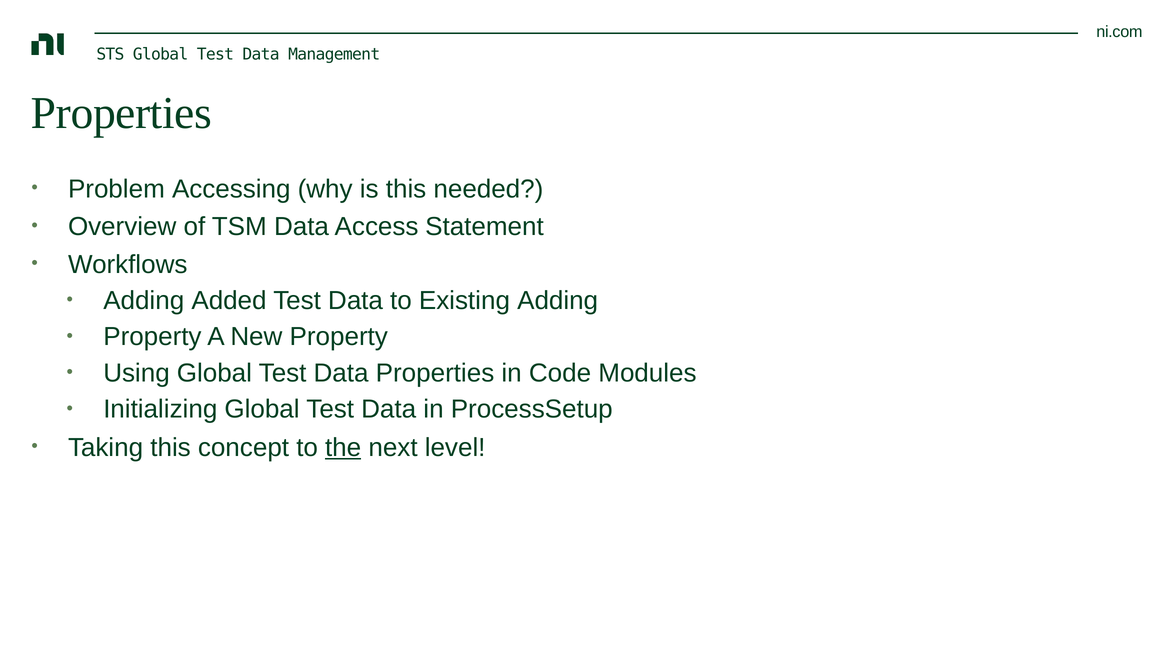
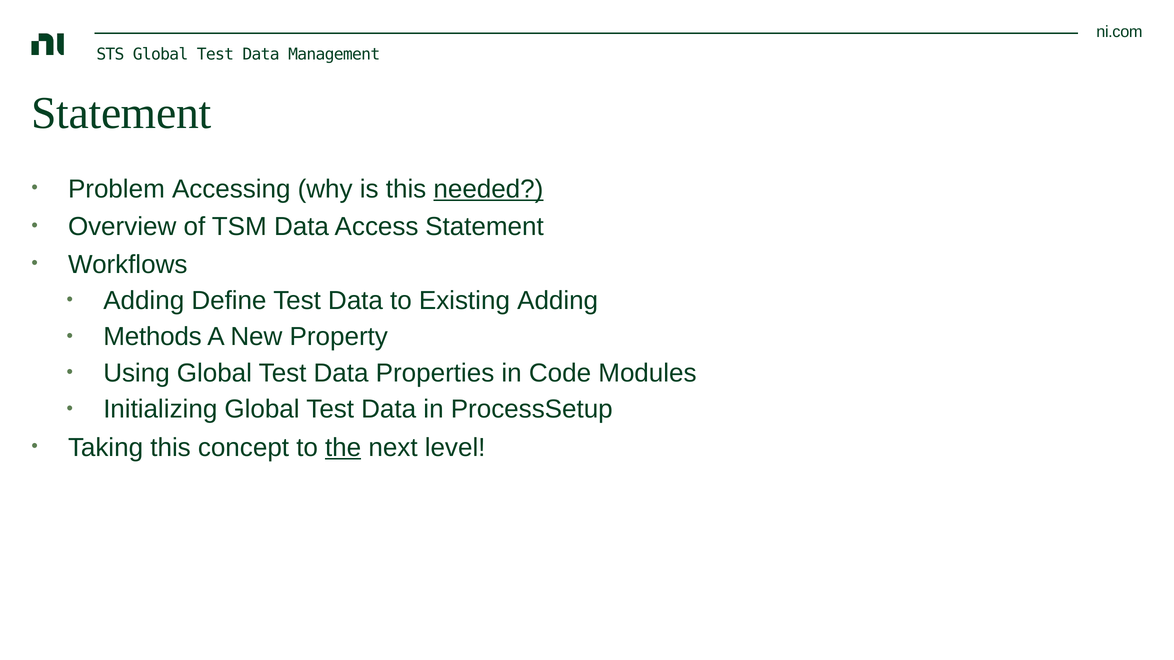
Properties at (121, 113): Properties -> Statement
needed underline: none -> present
Added: Added -> Define
Property at (152, 337): Property -> Methods
